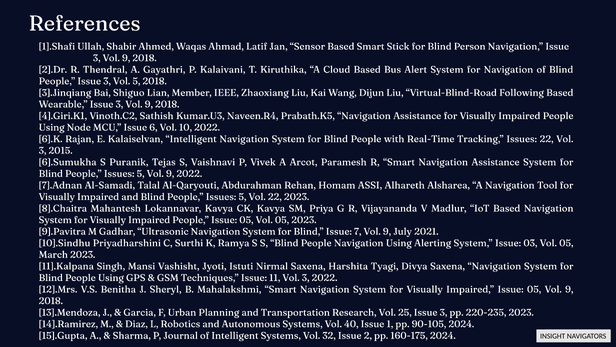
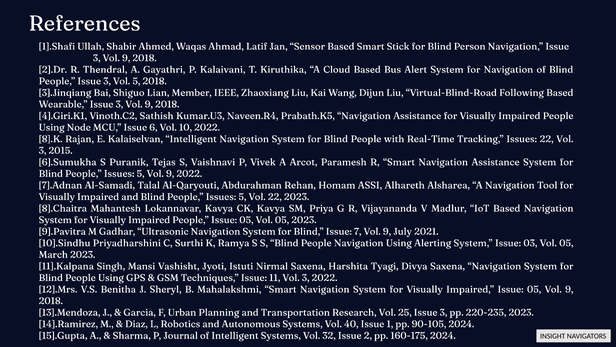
6].K: 6].K -> 8].K
